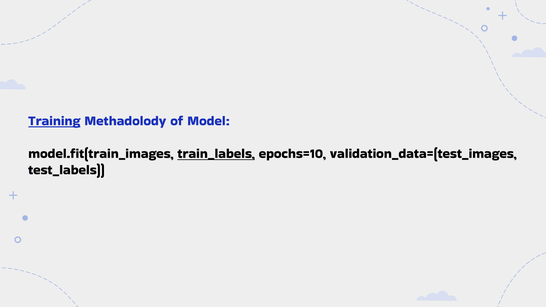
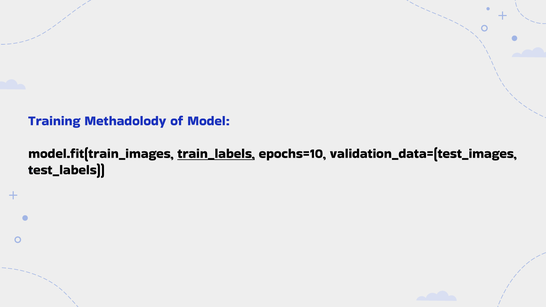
Training underline: present -> none
